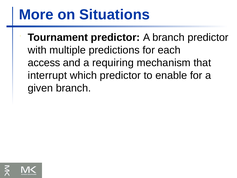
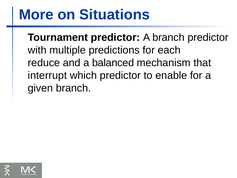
access: access -> reduce
requiring: requiring -> balanced
